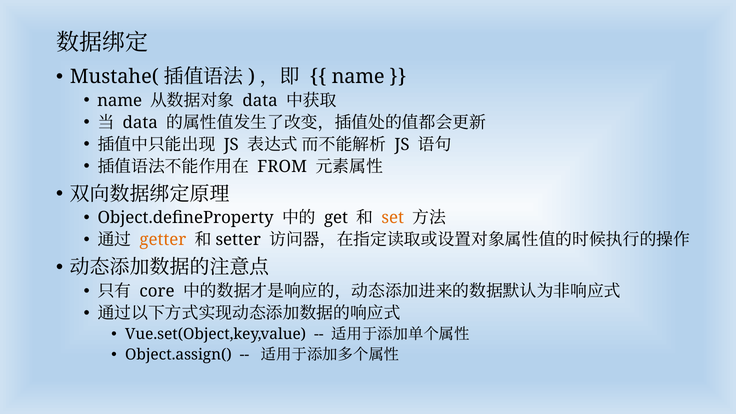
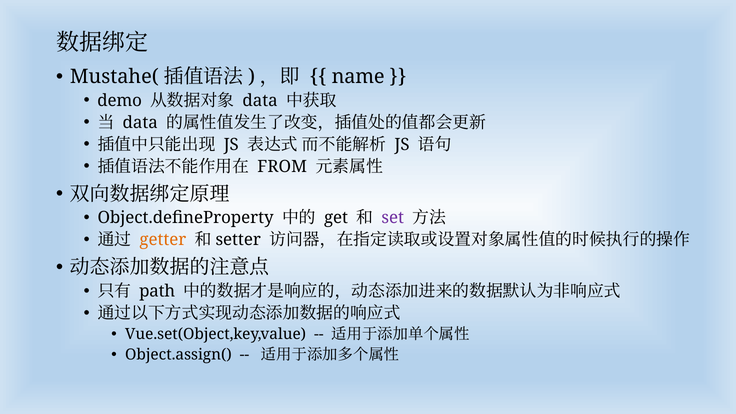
name at (120, 100): name -> demo
set colour: orange -> purple
core: core -> path
